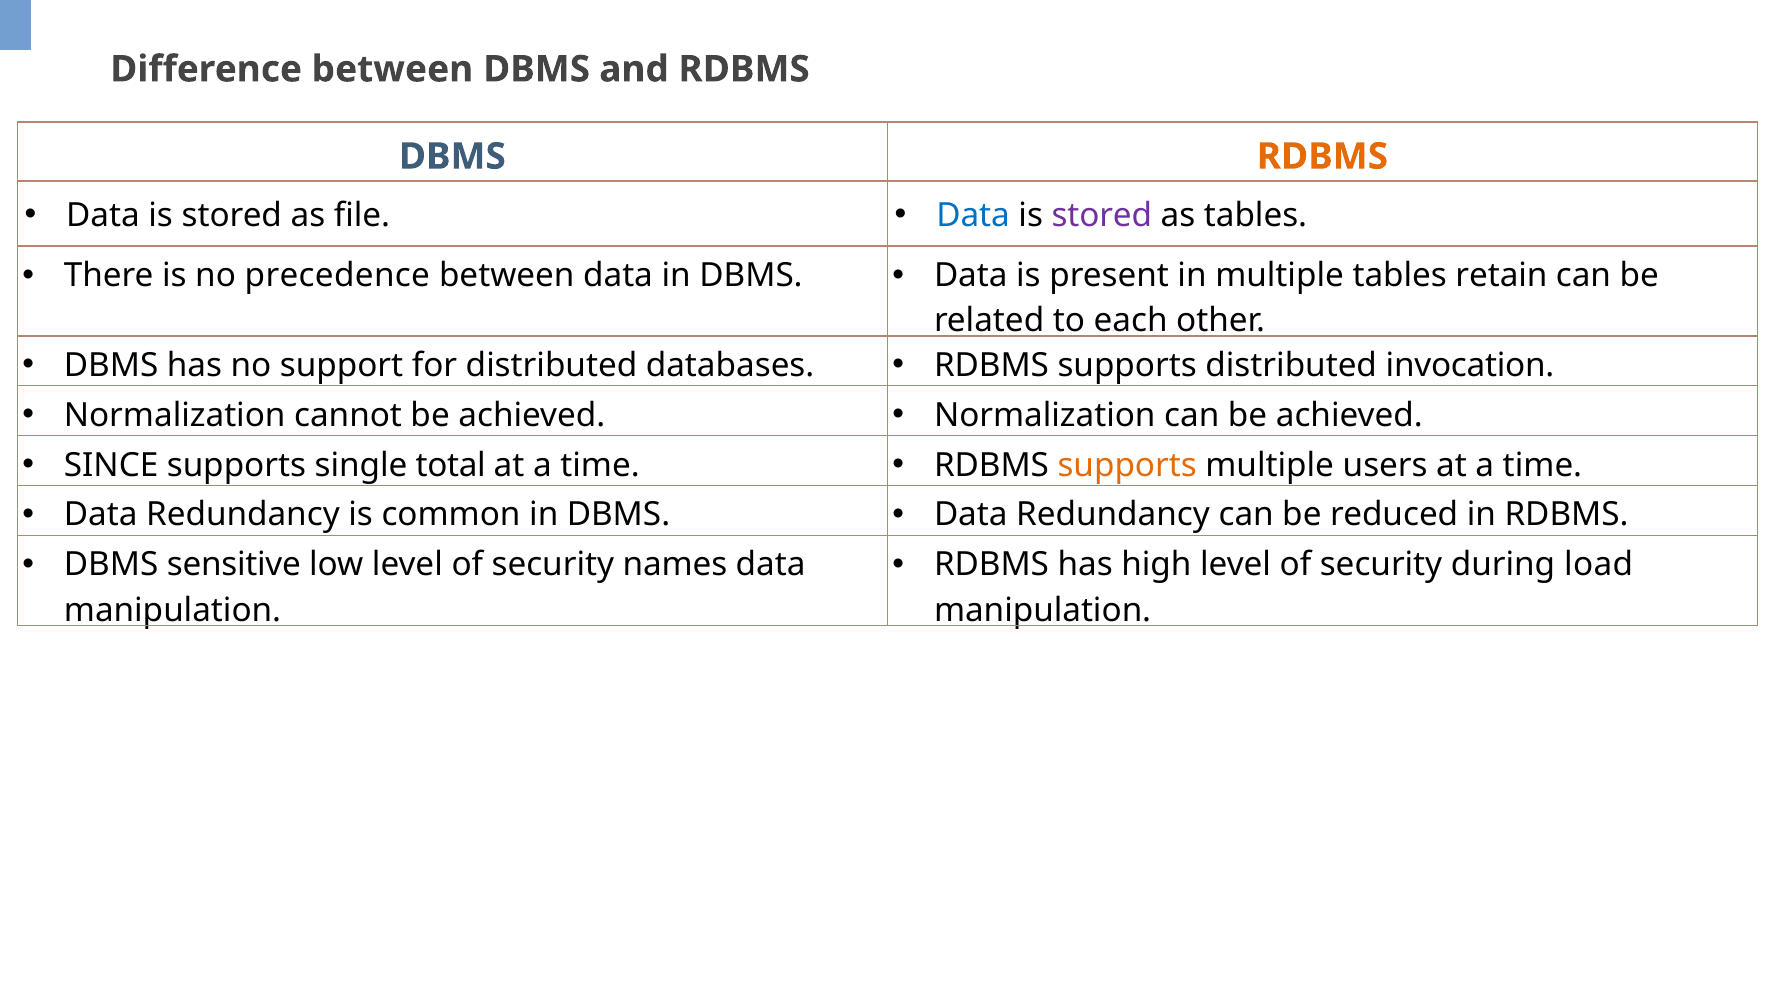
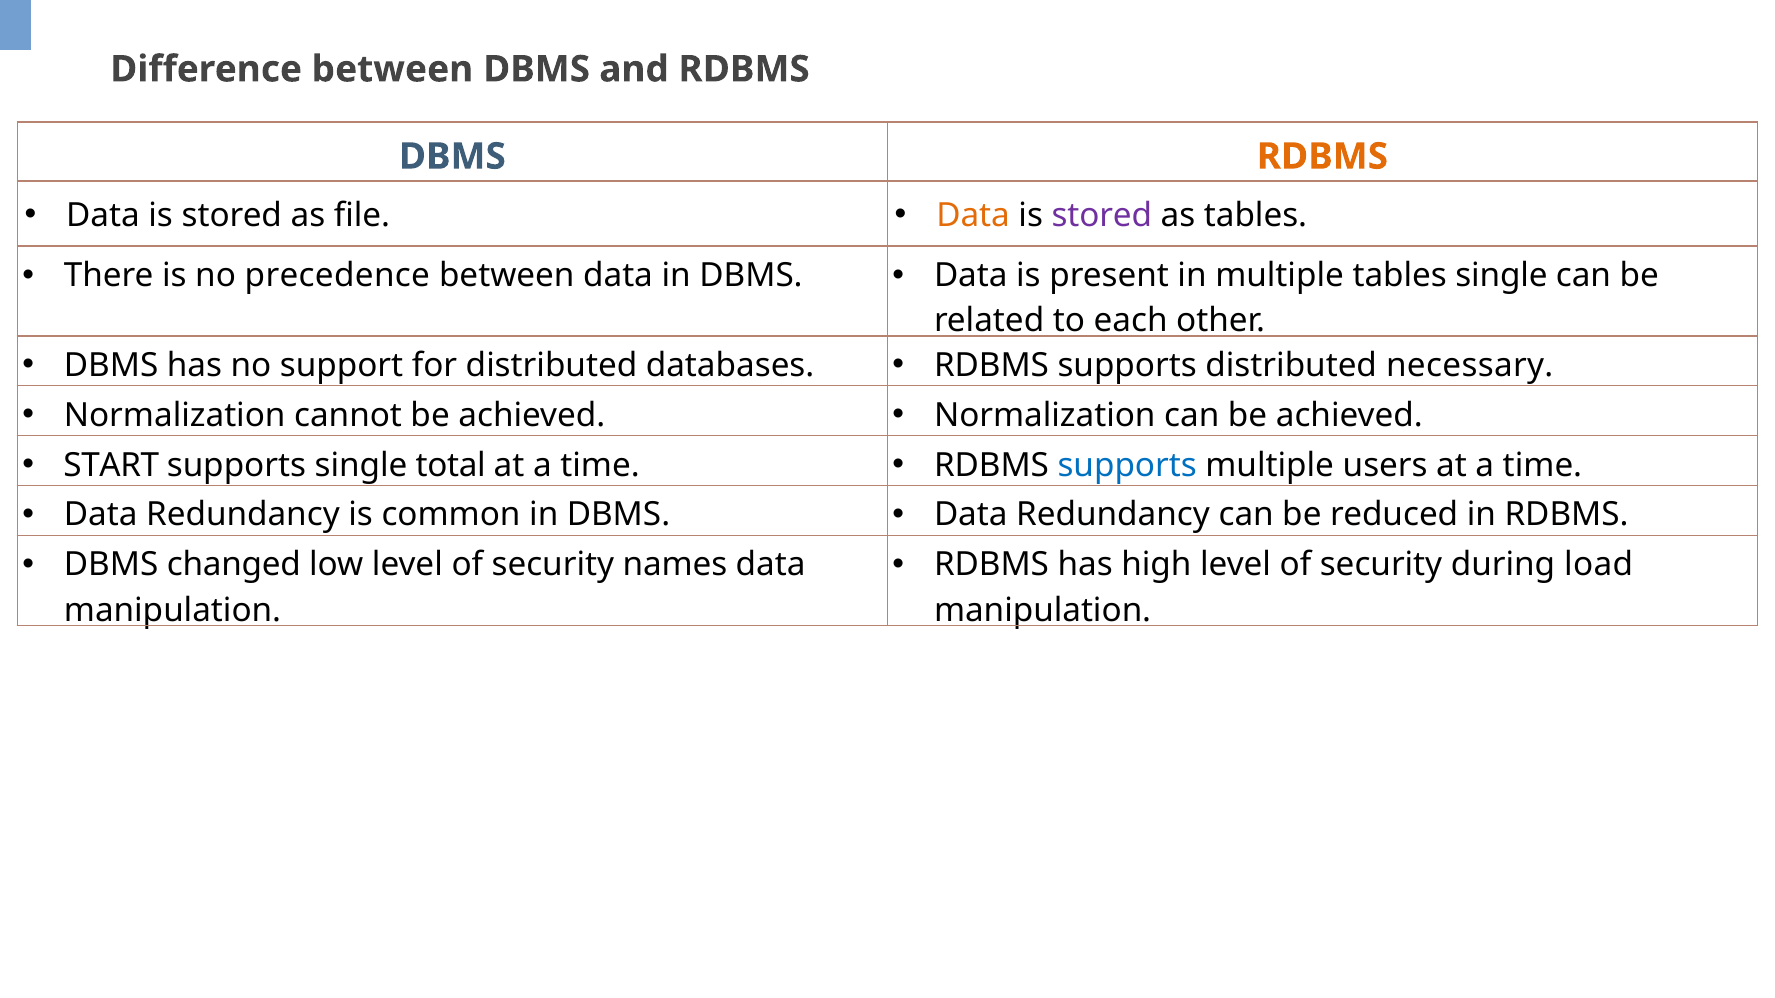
Data at (973, 215) colour: blue -> orange
tables retain: retain -> single
invocation: invocation -> necessary
SINCE: SINCE -> START
supports at (1127, 465) colour: orange -> blue
sensitive: sensitive -> changed
